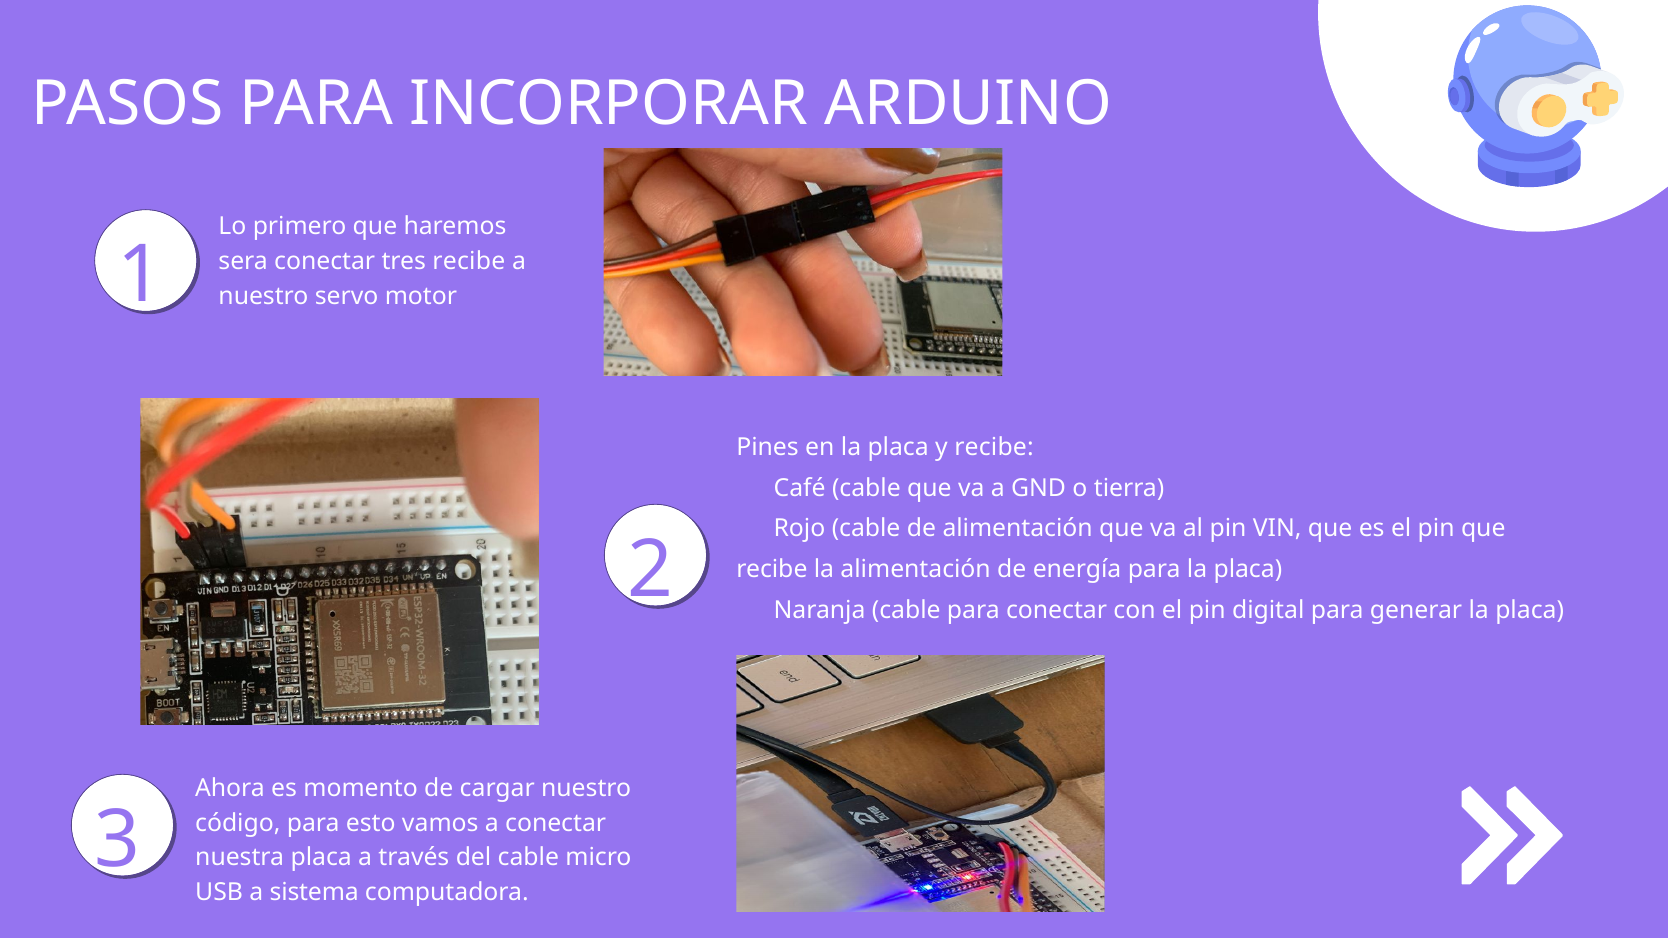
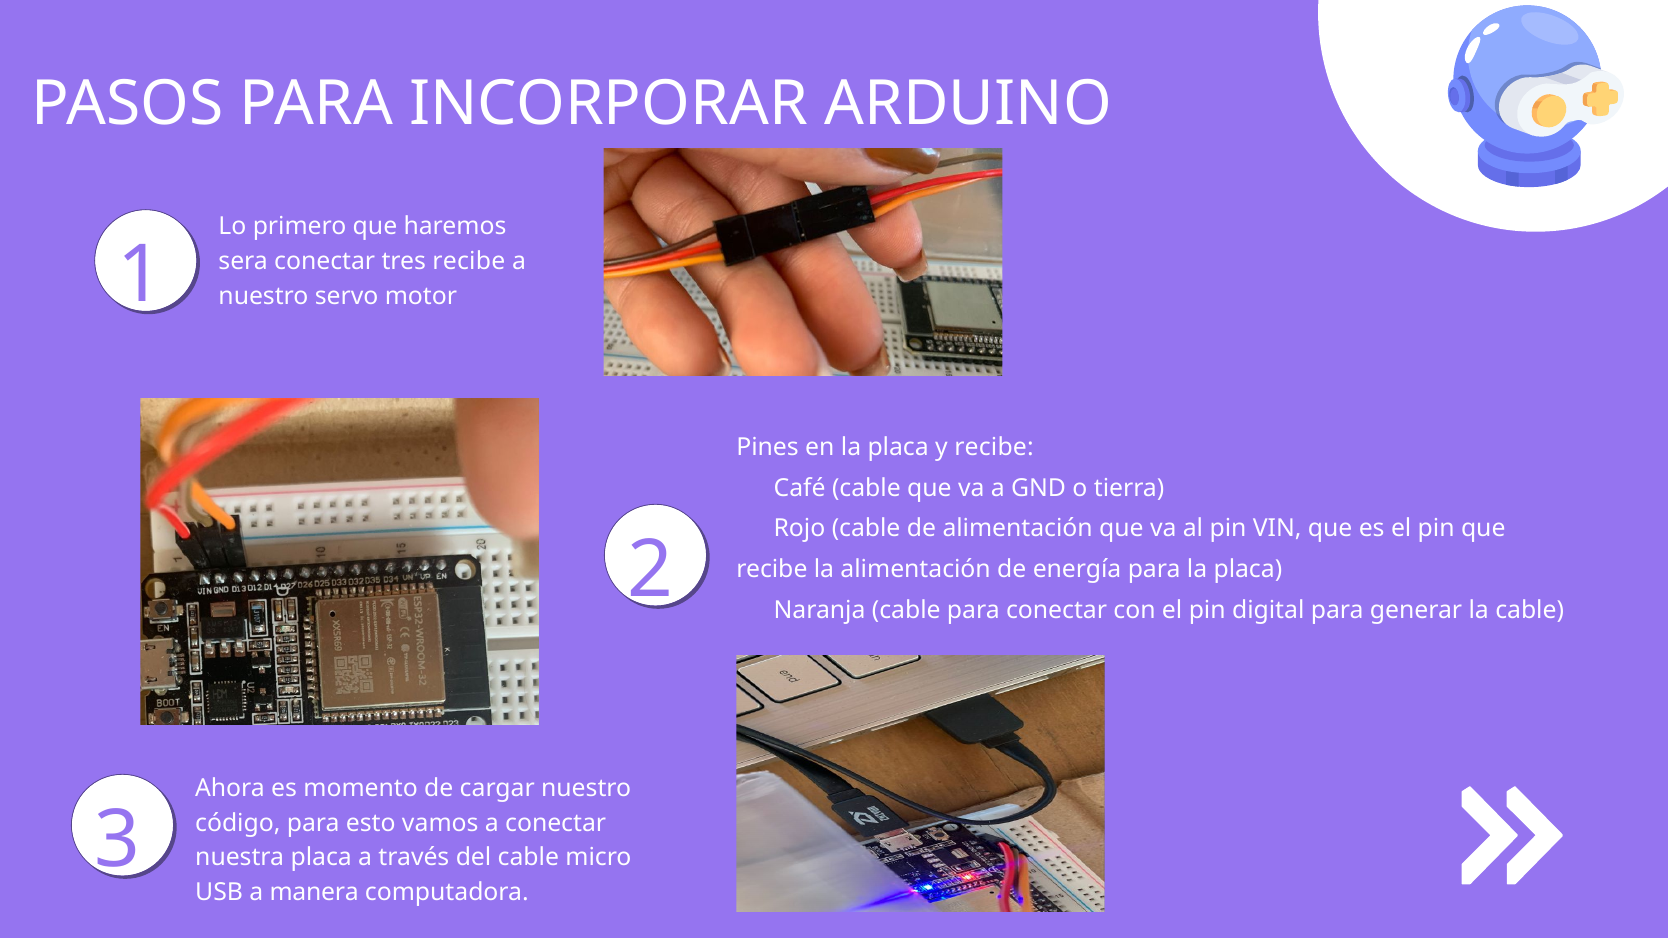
generar la placa: placa -> cable
sistema: sistema -> manera
